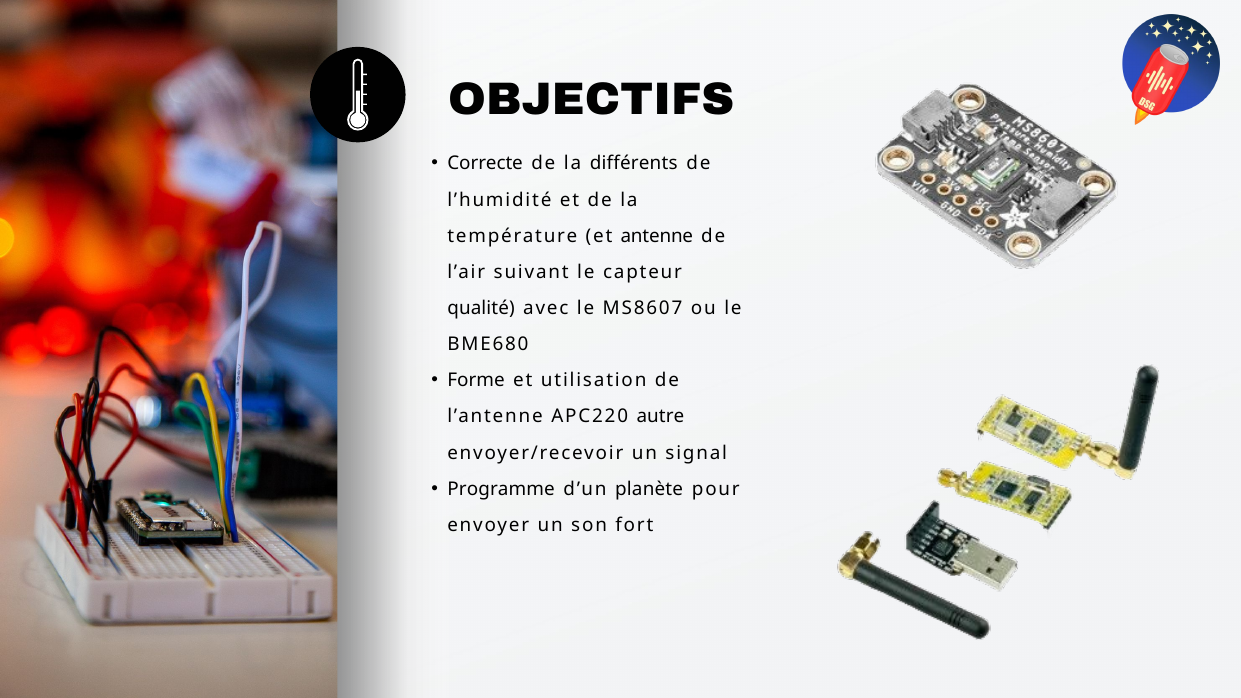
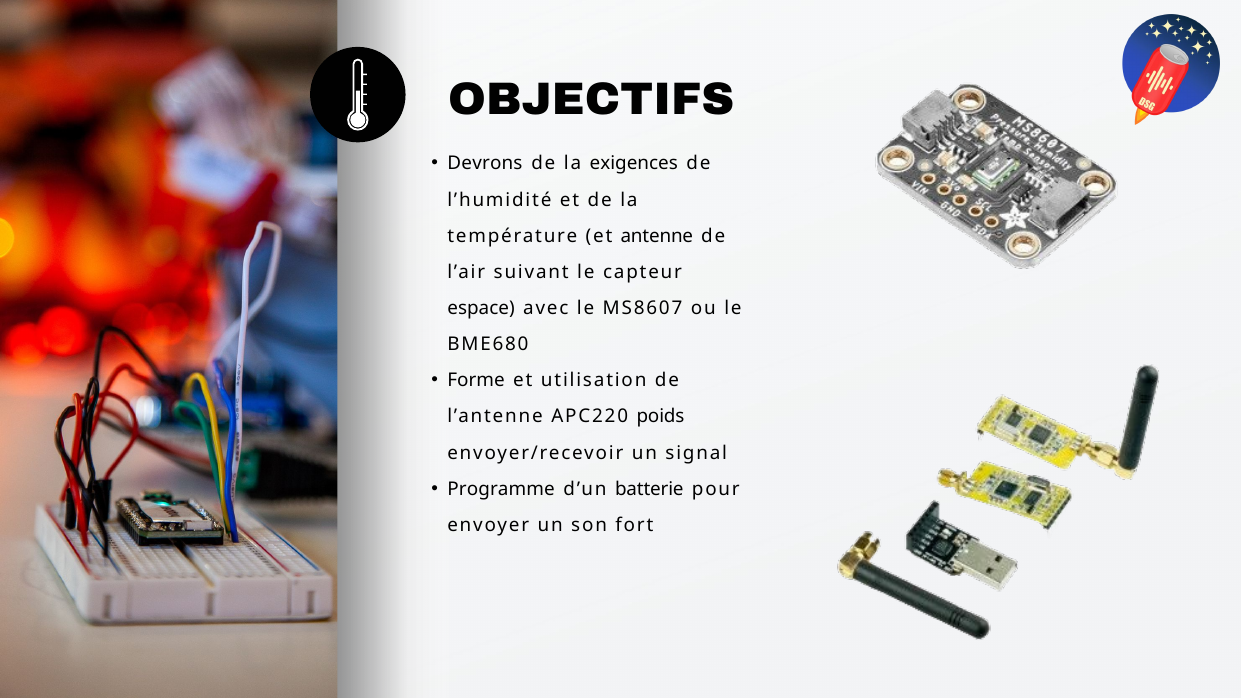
Correcte: Correcte -> Devrons
différents: différents -> exigences
qualité: qualité -> espace
autre: autre -> poids
planète: planète -> batterie
